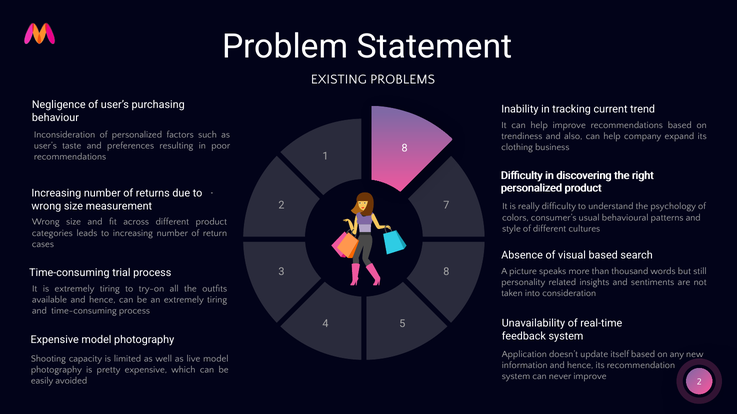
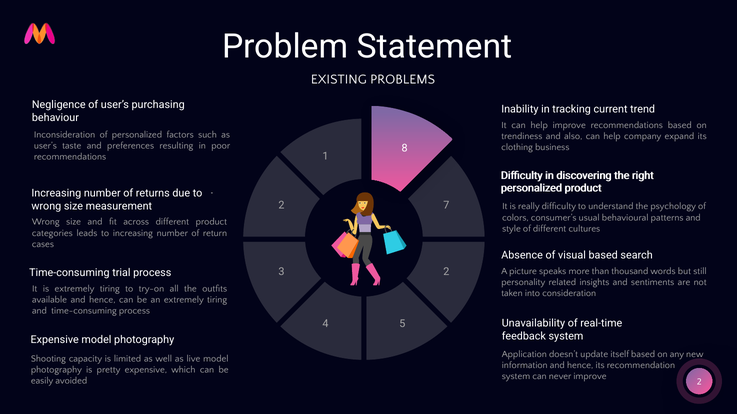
3 8: 8 -> 2
